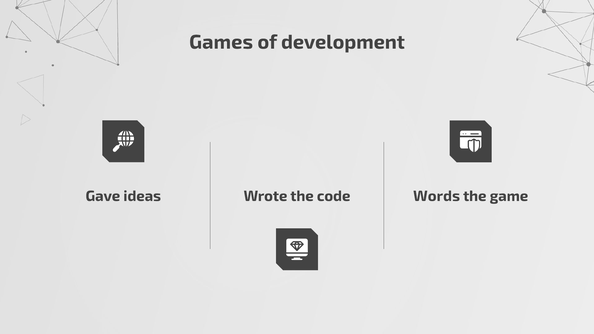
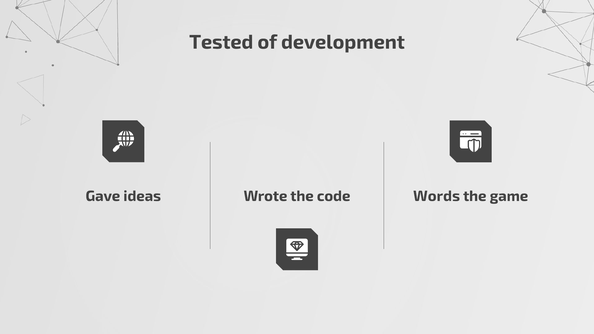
Games: Games -> Tested
